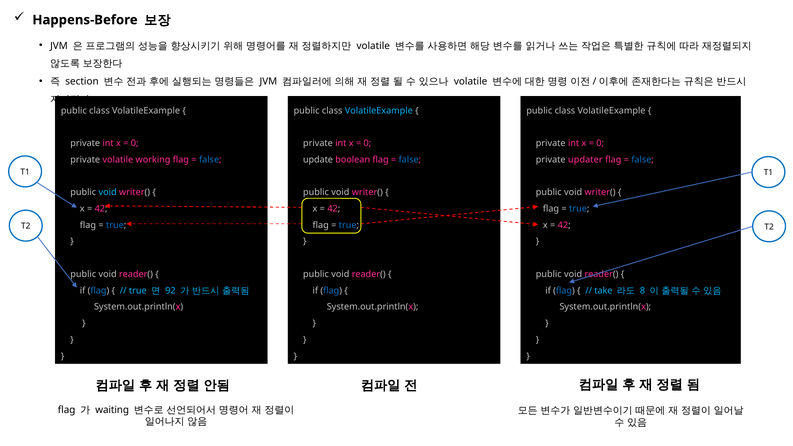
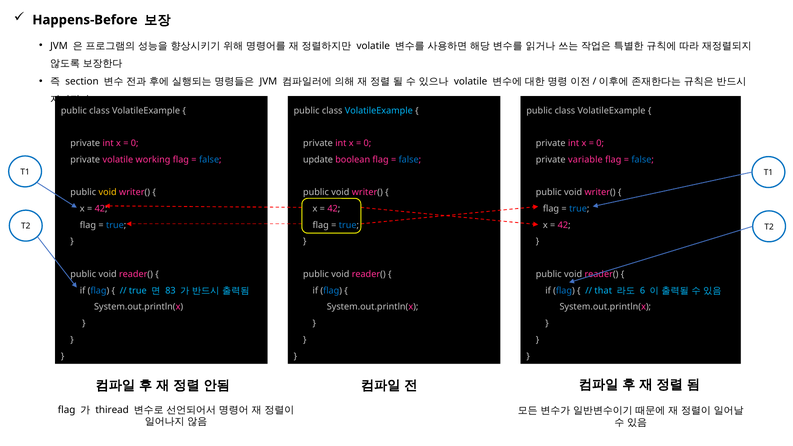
updater: updater -> variable
void at (108, 192) colour: light blue -> yellow
92: 92 -> 83
take: take -> that
8: 8 -> 6
waiting: waiting -> thiread
